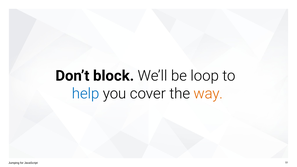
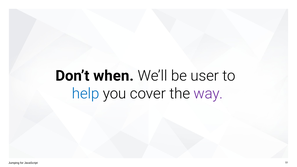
block: block -> when
loop: loop -> user
way colour: orange -> purple
